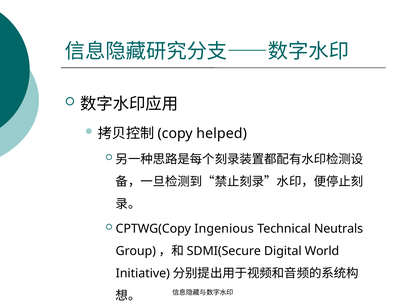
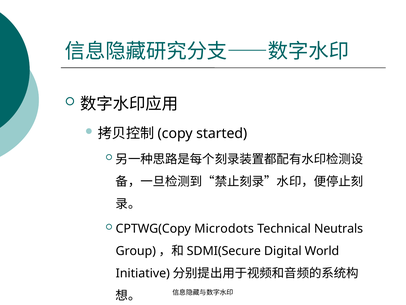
helped: helped -> started
Ingenious: Ingenious -> Microdots
